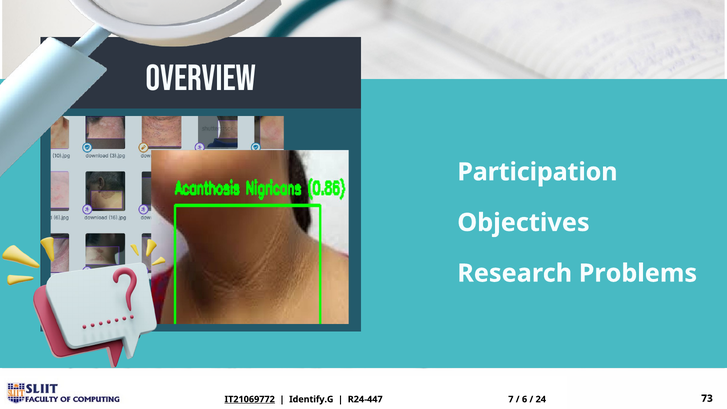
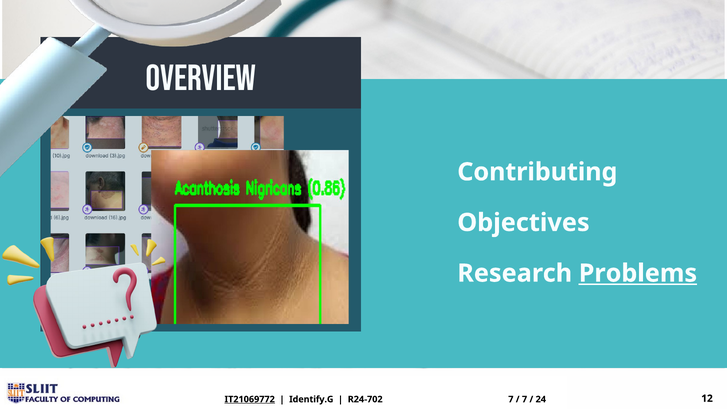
Participation: Participation -> Contributing
Problems underline: none -> present
R24-447: R24-447 -> R24-702
6 at (525, 399): 6 -> 7
73: 73 -> 12
